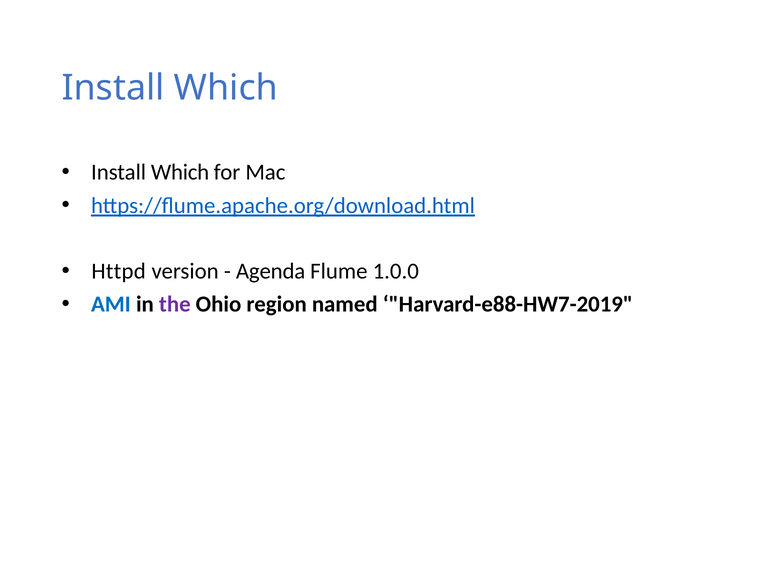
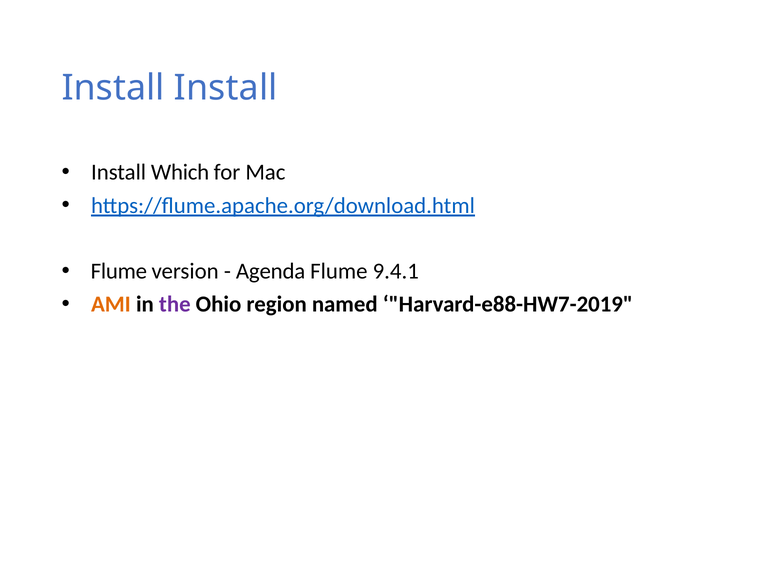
Which at (226, 88): Which -> Install
Httpd at (119, 271): Httpd -> Flume
1.0.0: 1.0.0 -> 9.4.1
AMI colour: blue -> orange
